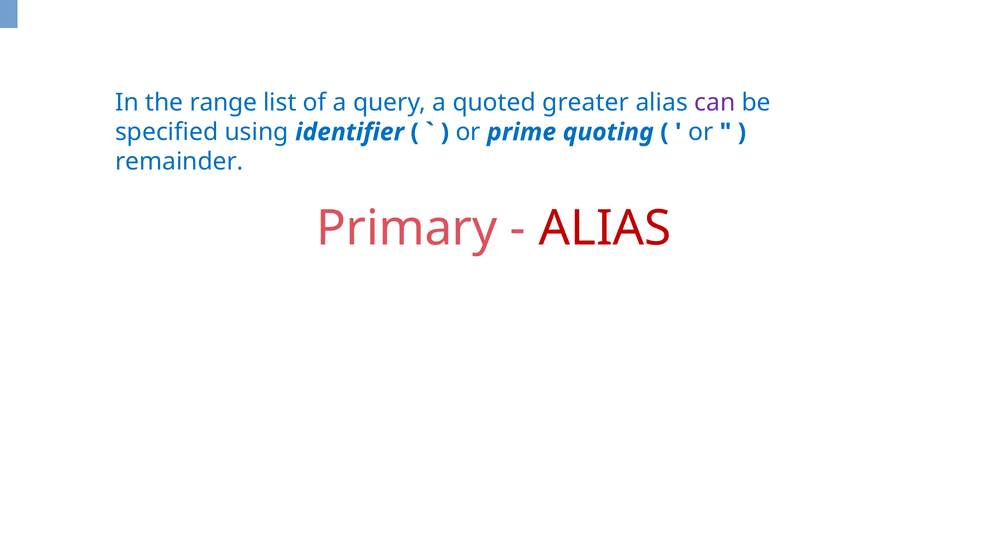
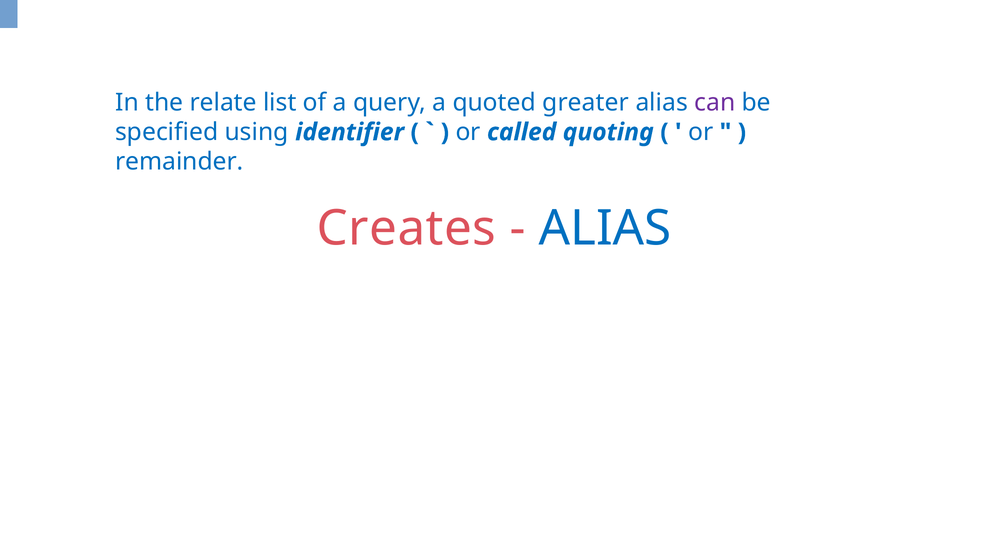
range: range -> relate
prime: prime -> called
Primary: Primary -> Creates
ALIAS at (605, 228) colour: red -> blue
